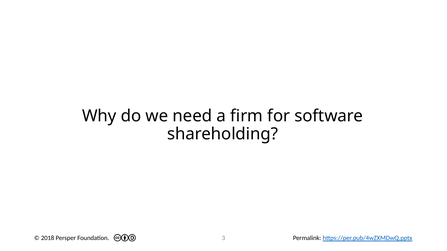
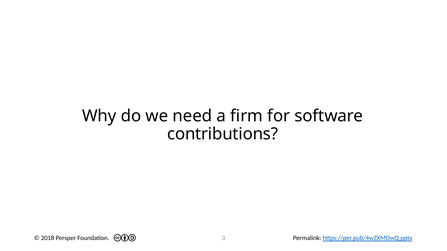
shareholding: shareholding -> contributions
